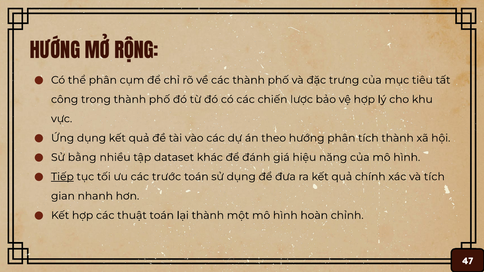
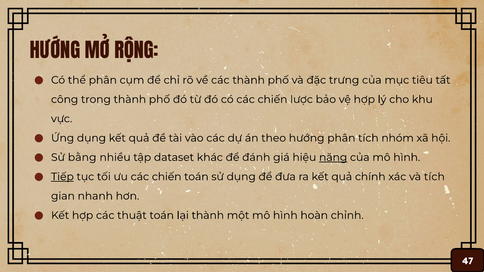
tích thành: thành -> nhóm
năng underline: none -> present
ưu các trước: trước -> chiến
